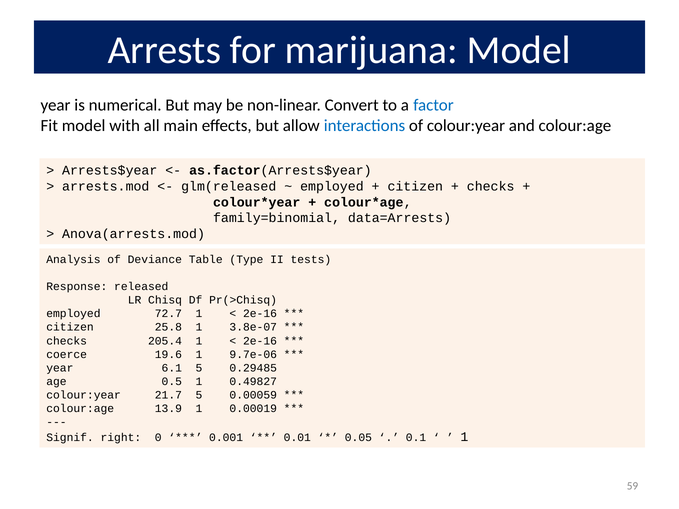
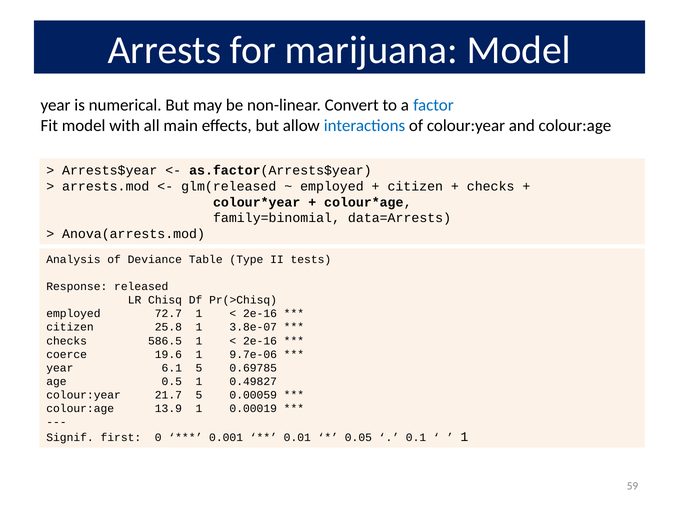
205.4: 205.4 -> 586.5
0.29485: 0.29485 -> 0.69785
right: right -> first
